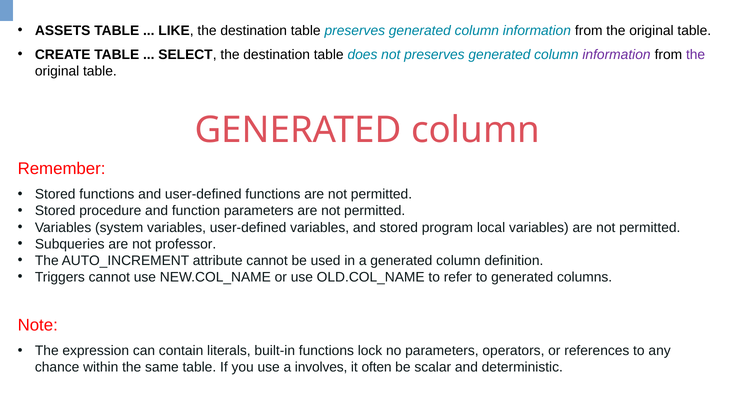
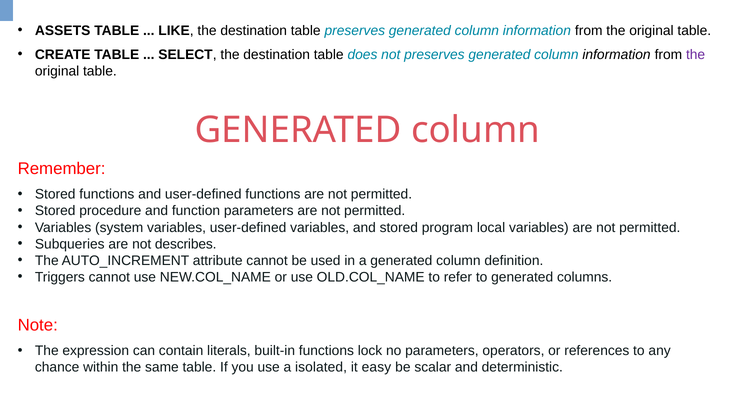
information at (617, 54) colour: purple -> black
professor: professor -> describes
involves: involves -> isolated
often: often -> easy
